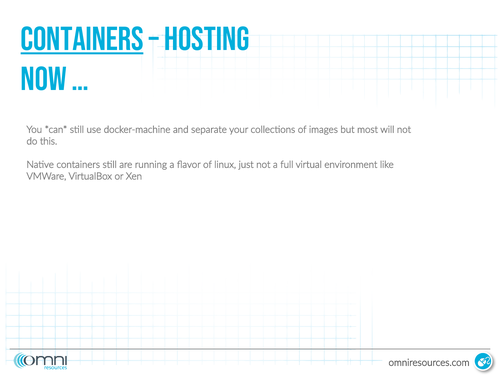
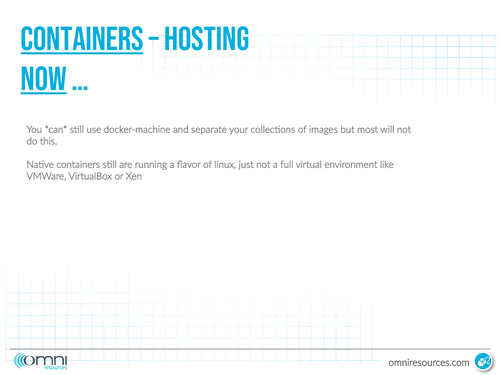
Now underline: none -> present
